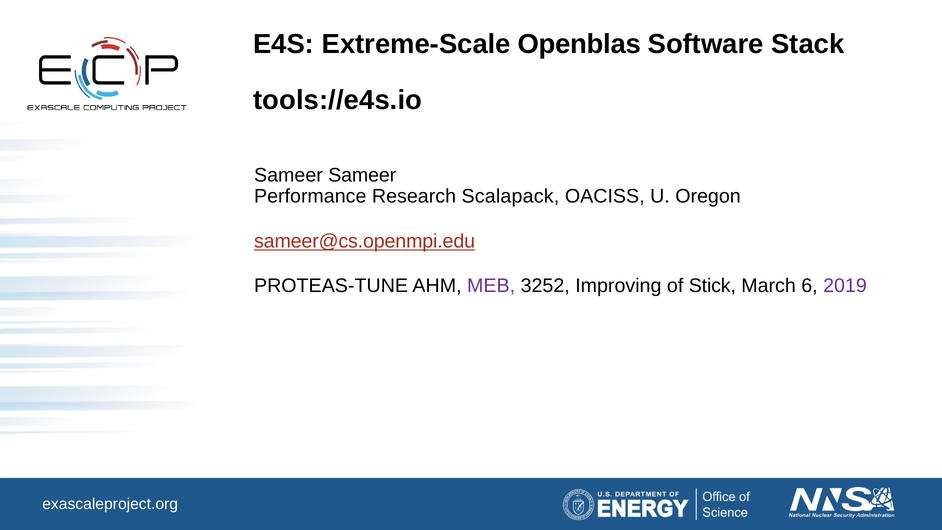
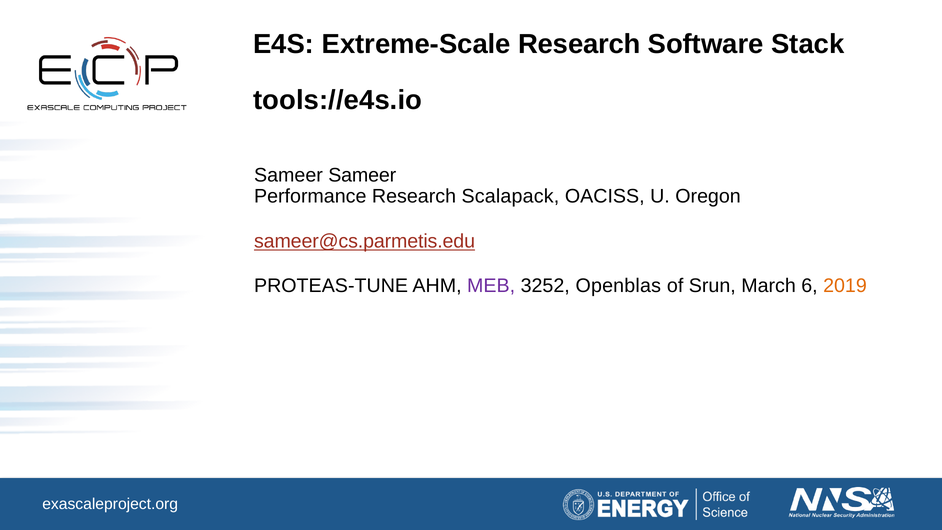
Extreme-Scale Openblas: Openblas -> Research
sameer@cs.openmpi.edu: sameer@cs.openmpi.edu -> sameer@cs.parmetis.edu
Improving: Improving -> Openblas
Stick: Stick -> Srun
2019 colour: purple -> orange
